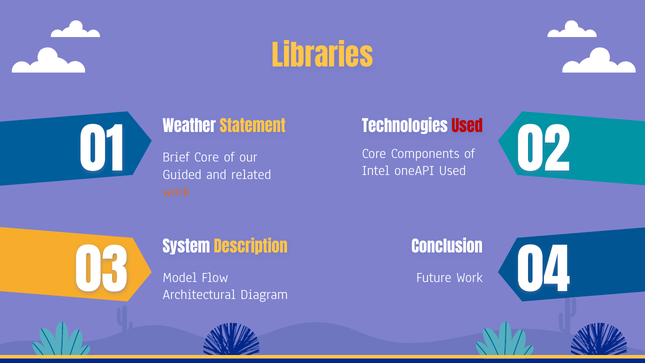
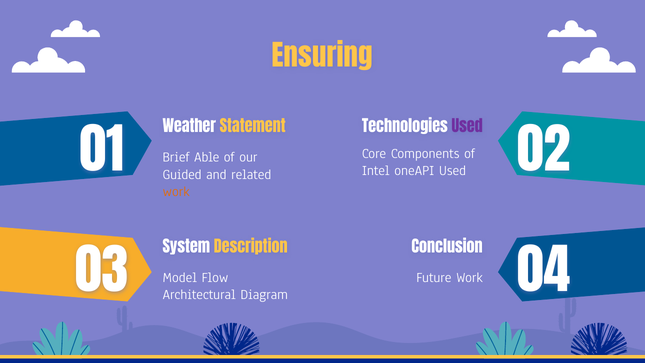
Libraries: Libraries -> Ensuring
Used at (467, 127) colour: red -> purple
Brief Core: Core -> Able
